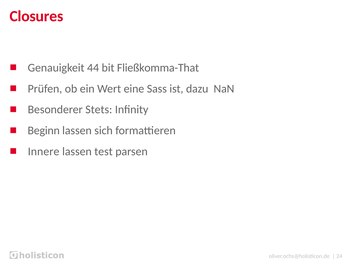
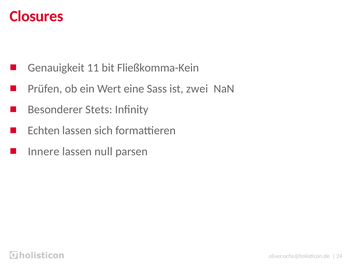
44: 44 -> 11
Fließkomma-That: Fließkomma-That -> Fließkomma-Kein
dazu: dazu -> zwei
Beginn: Beginn -> Echten
test: test -> null
